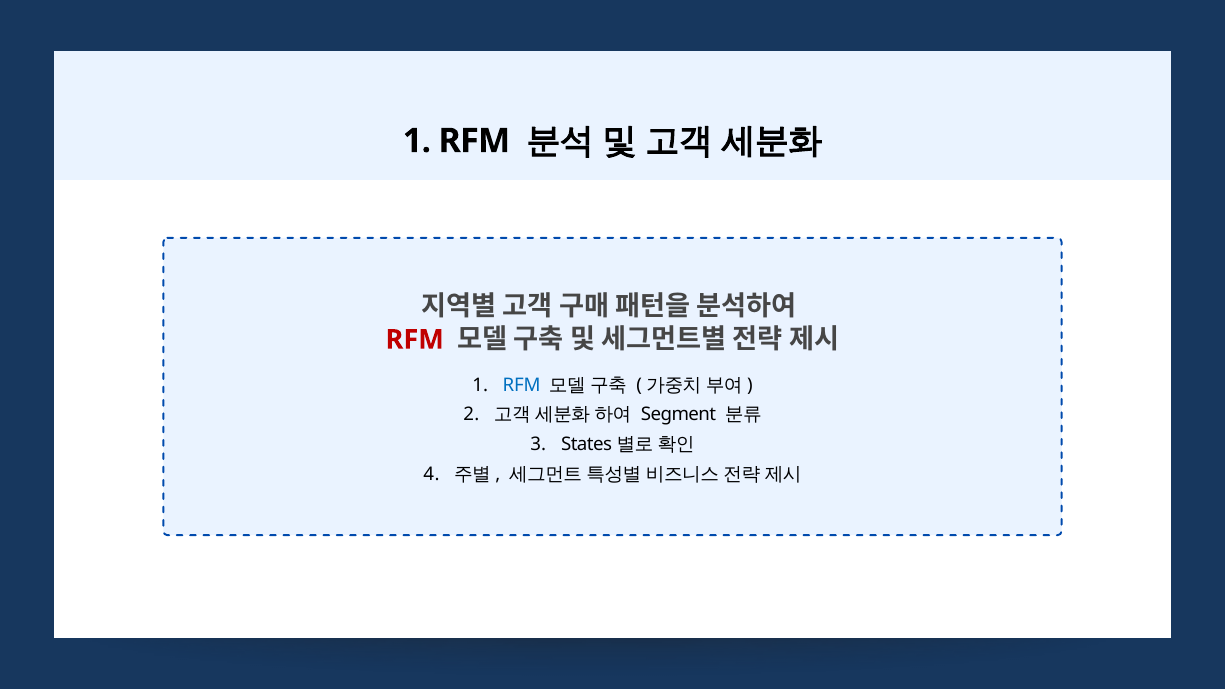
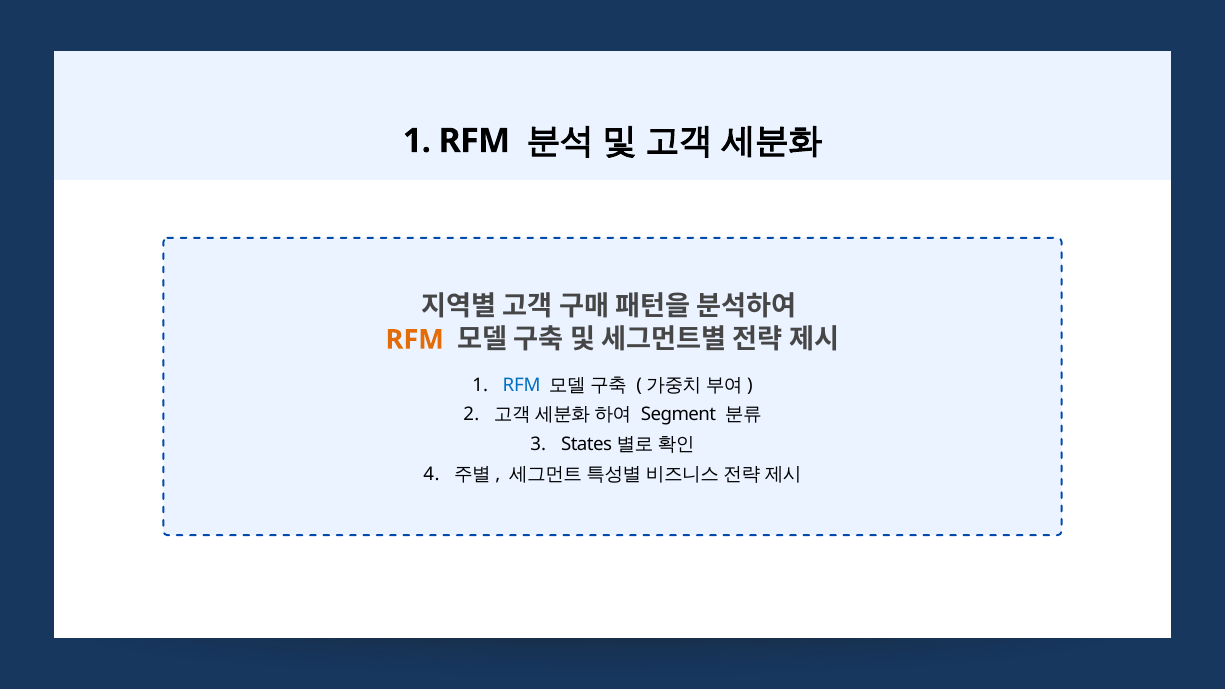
RFM at (415, 340) colour: red -> orange
